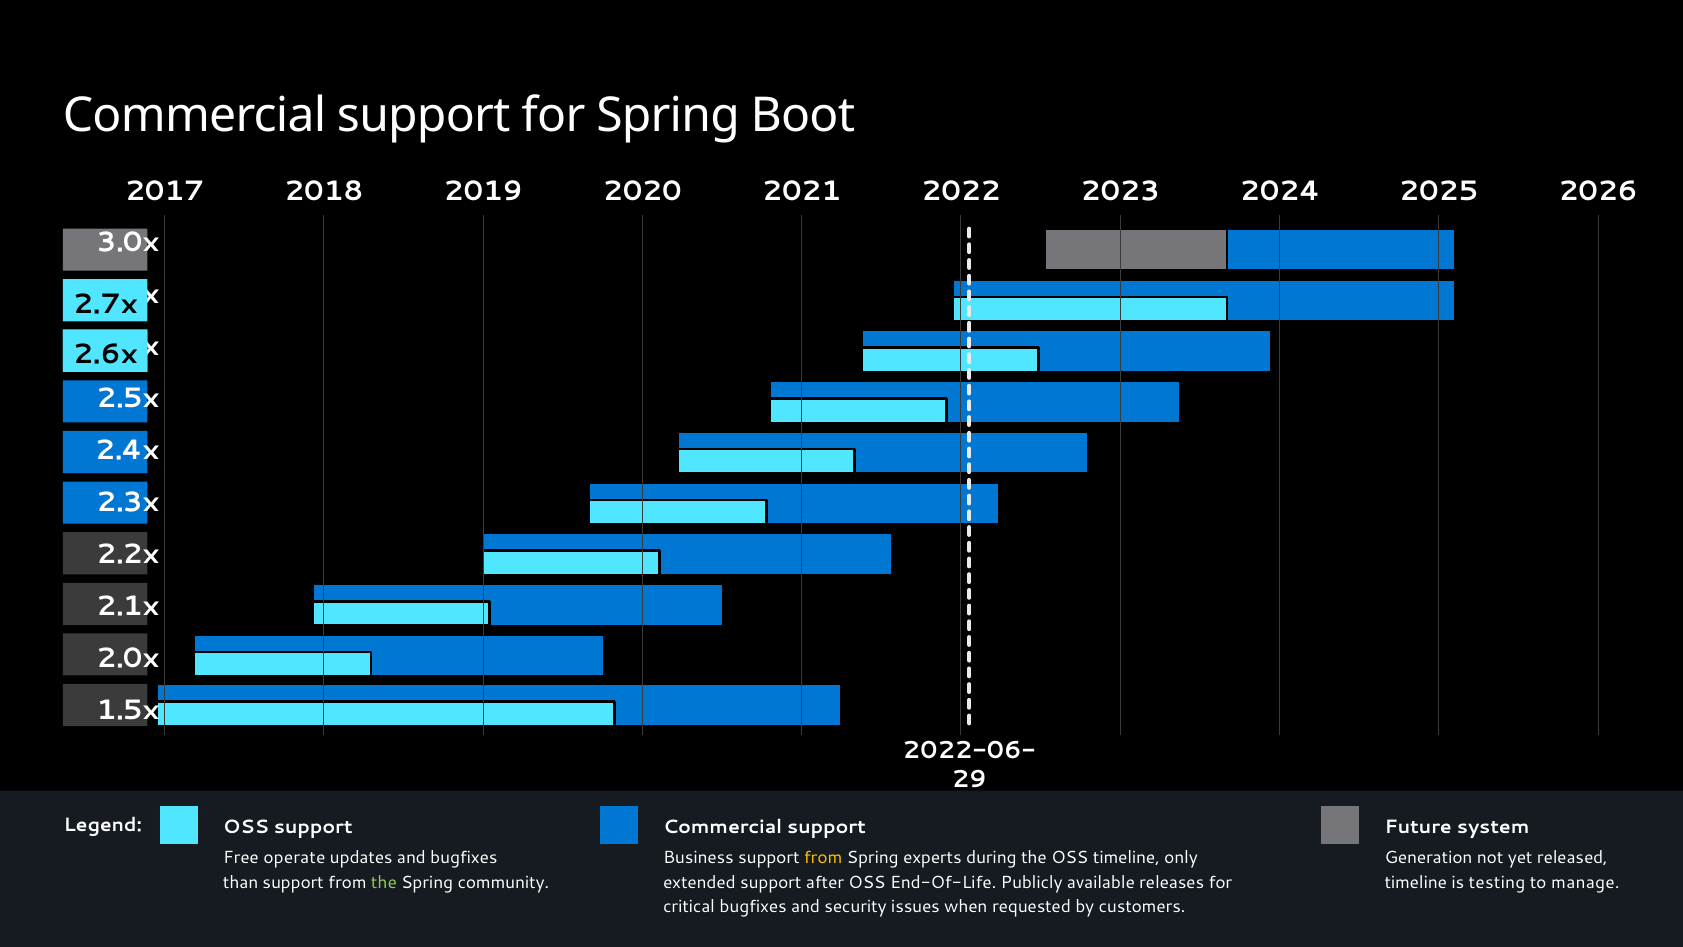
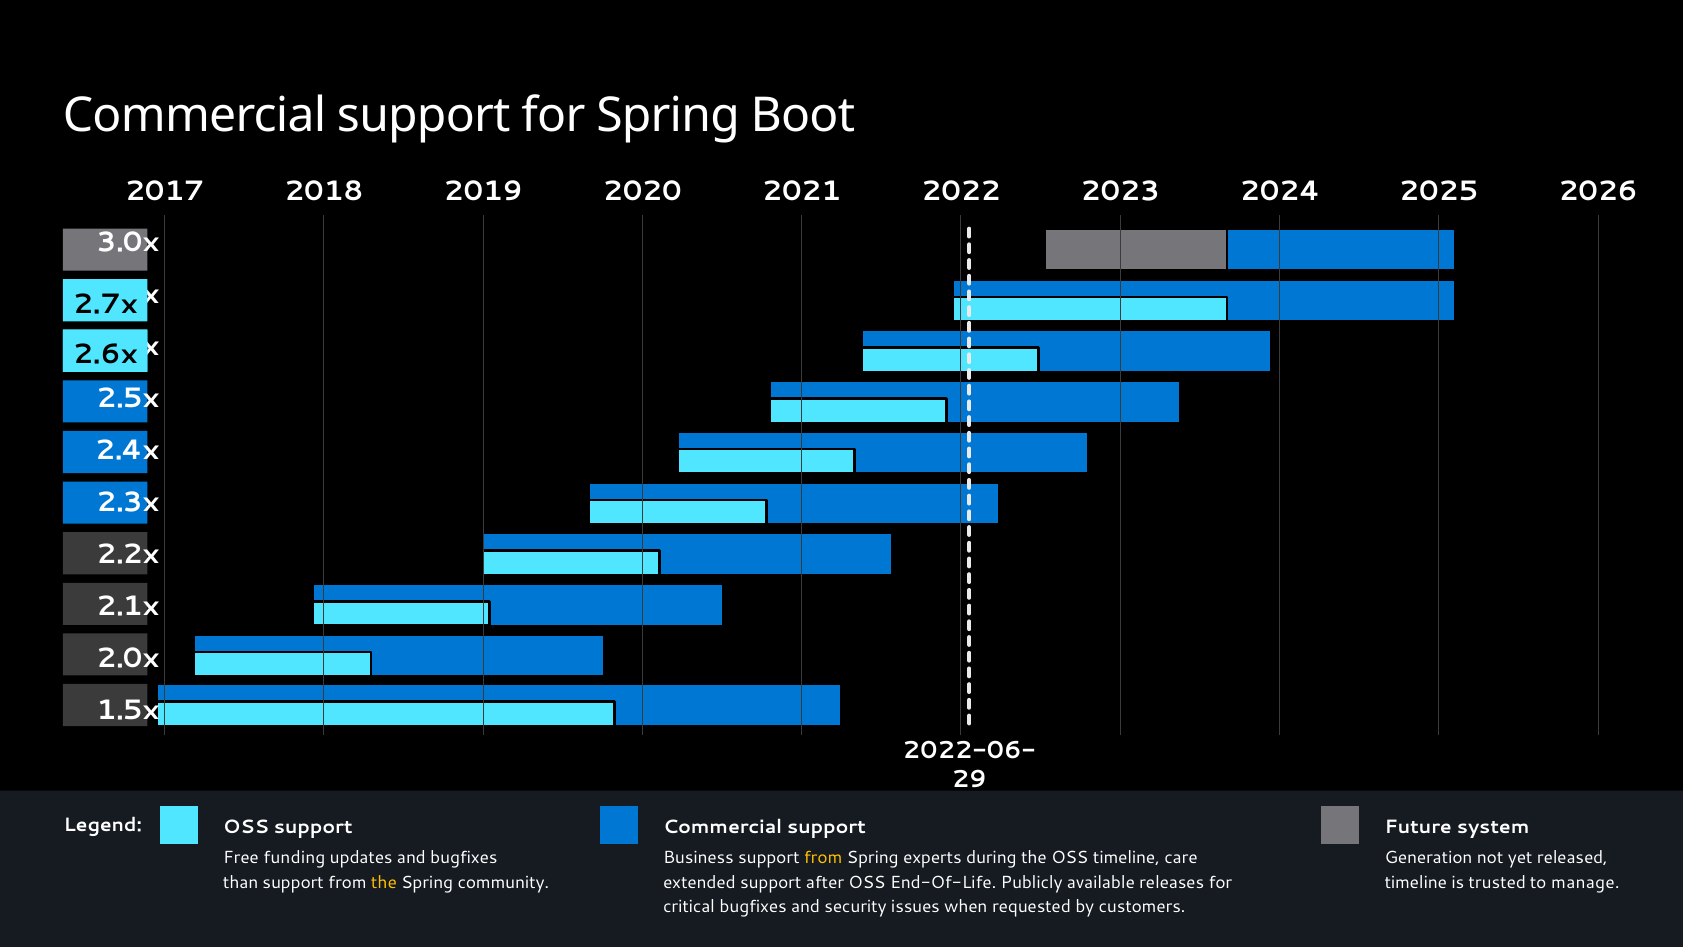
operate: operate -> funding
only: only -> care
the at (384, 882) colour: light green -> yellow
testing: testing -> trusted
